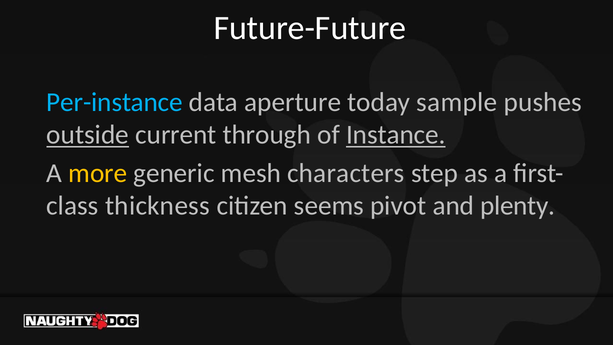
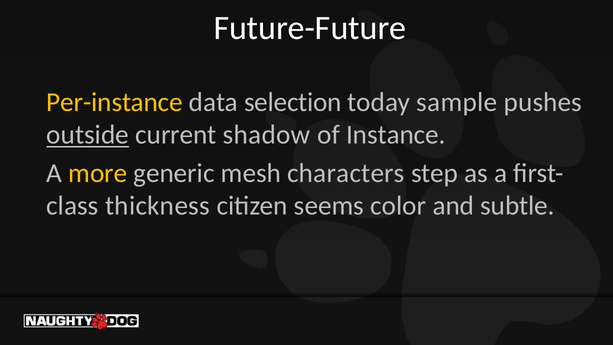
Per-instance colour: light blue -> yellow
aperture: aperture -> selection
through: through -> shadow
Instance underline: present -> none
pivot: pivot -> color
plenty: plenty -> subtle
